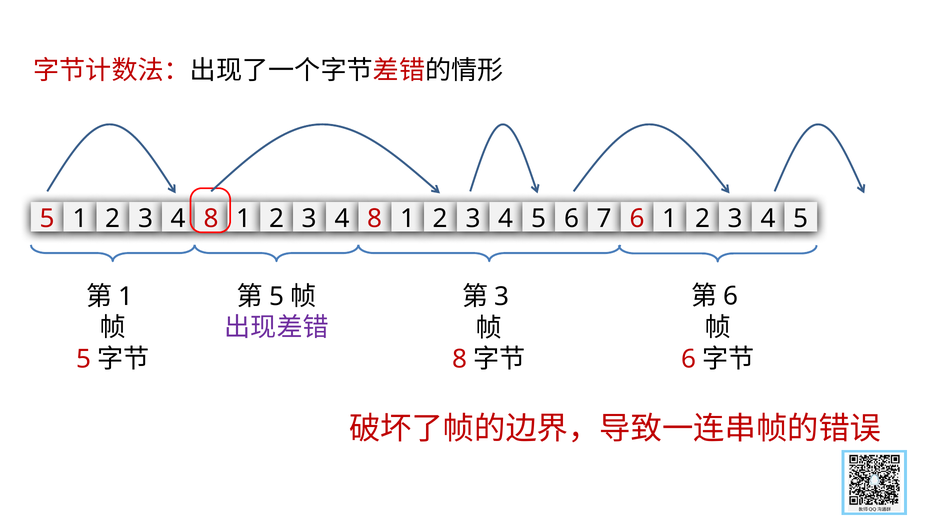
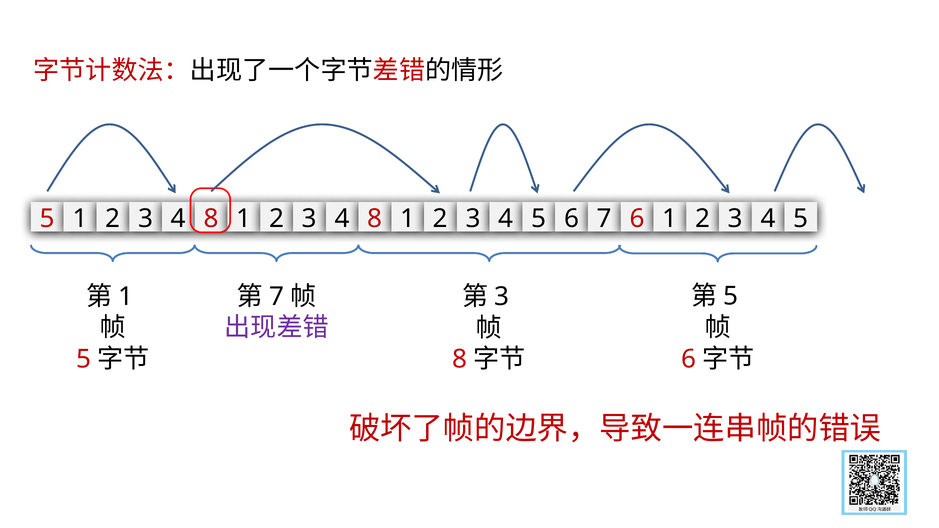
6 at (731, 296): 6 -> 5
5 at (277, 297): 5 -> 7
